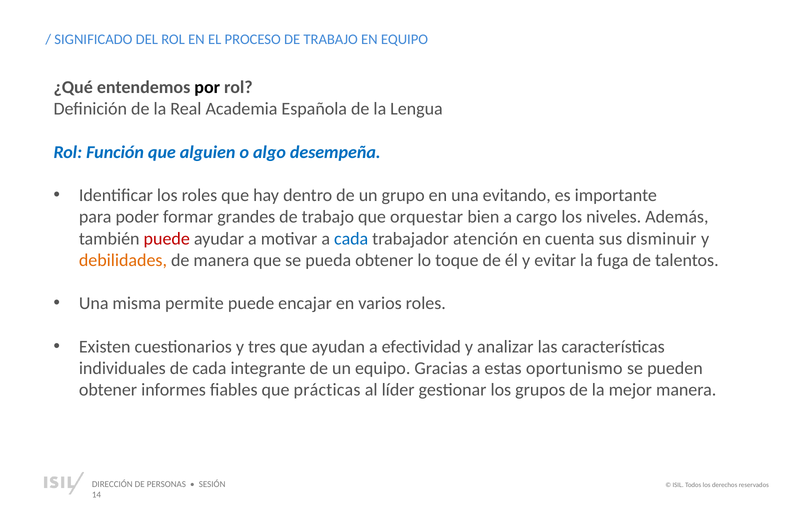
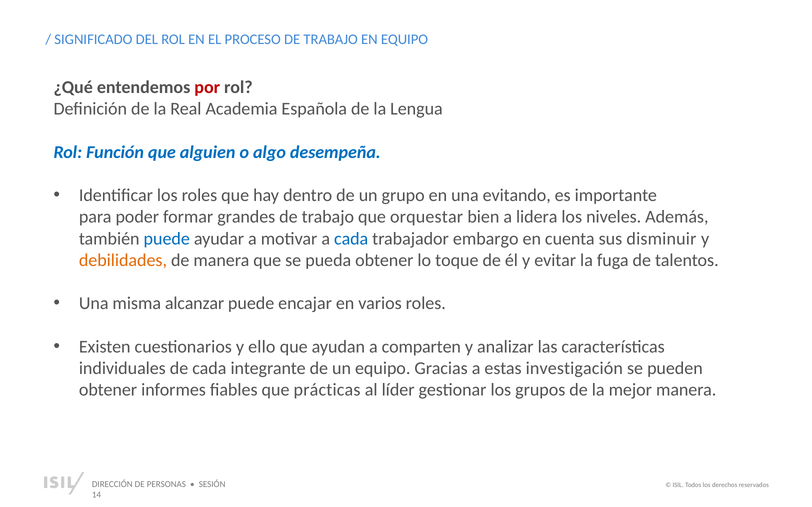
por colour: black -> red
cargo: cargo -> lidera
puede at (167, 239) colour: red -> blue
atención: atención -> embargo
permite: permite -> alcanzar
tres: tres -> ello
efectividad: efectividad -> comparten
oportunismo: oportunismo -> investigación
